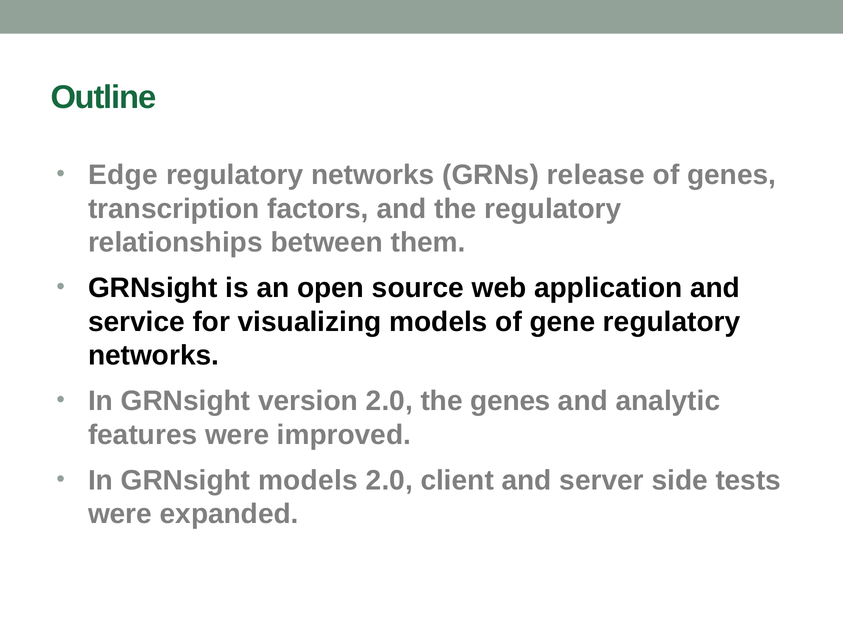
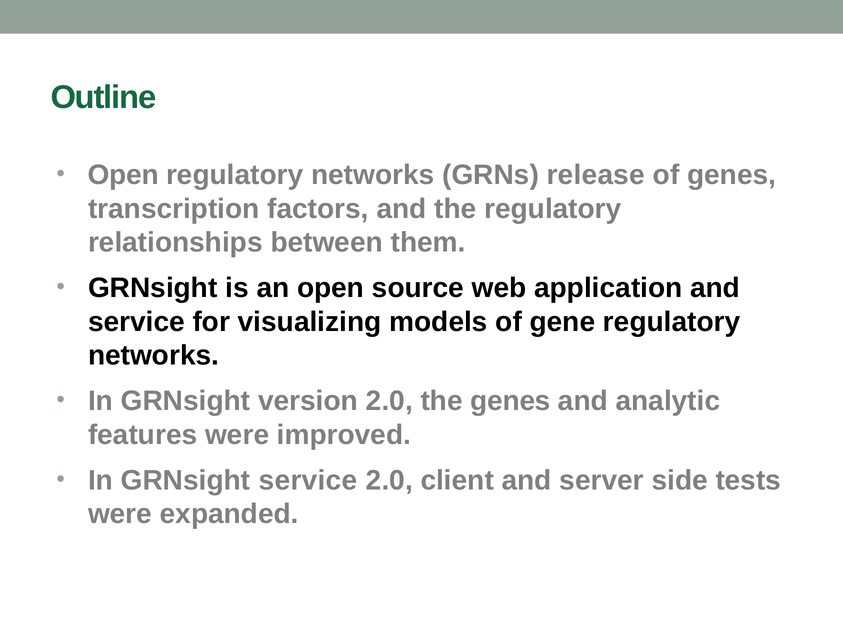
Edge at (123, 175): Edge -> Open
GRNsight models: models -> service
